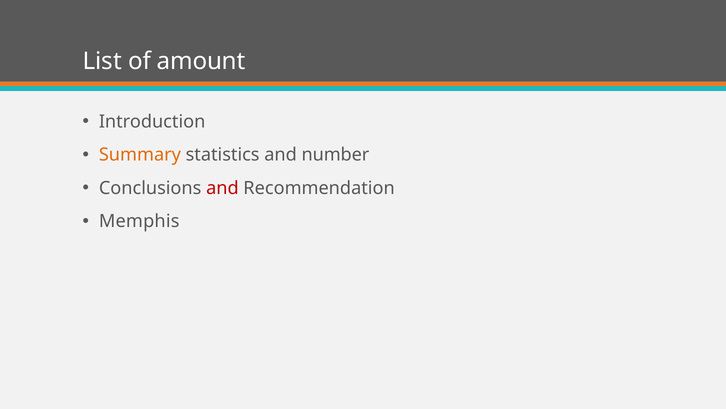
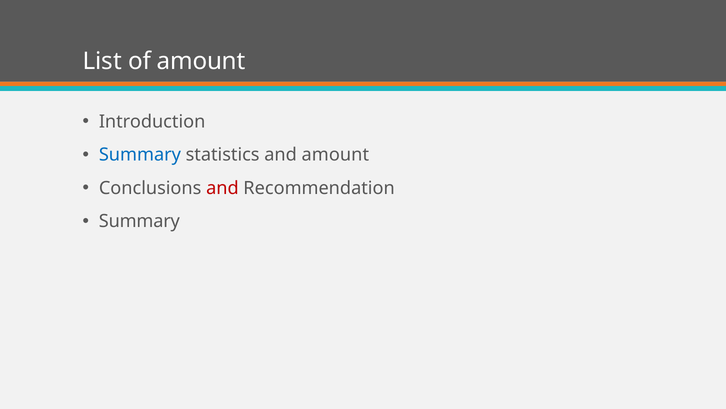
Summary at (140, 155) colour: orange -> blue
and number: number -> amount
Memphis at (139, 221): Memphis -> Summary
